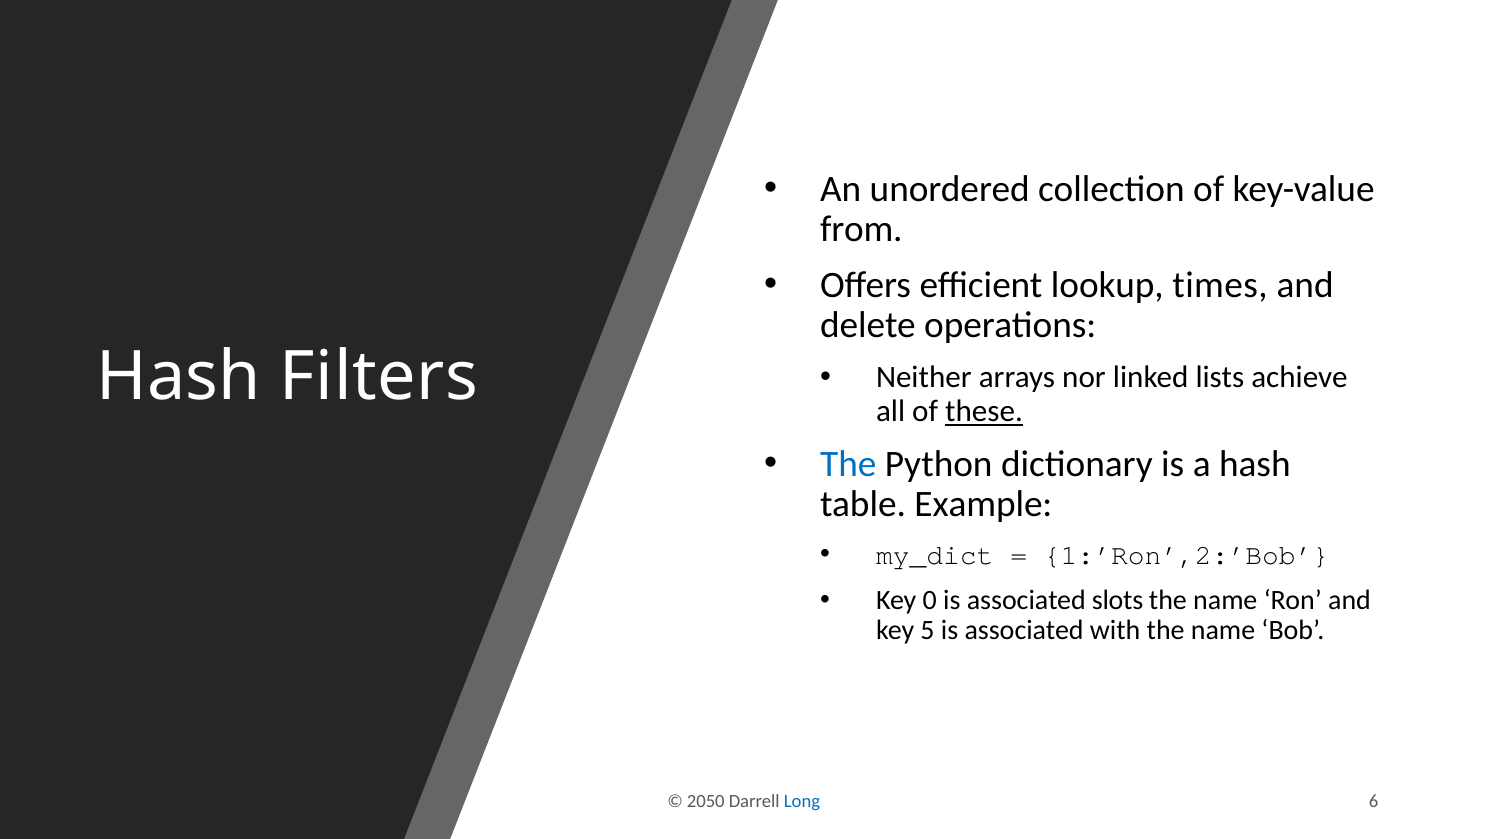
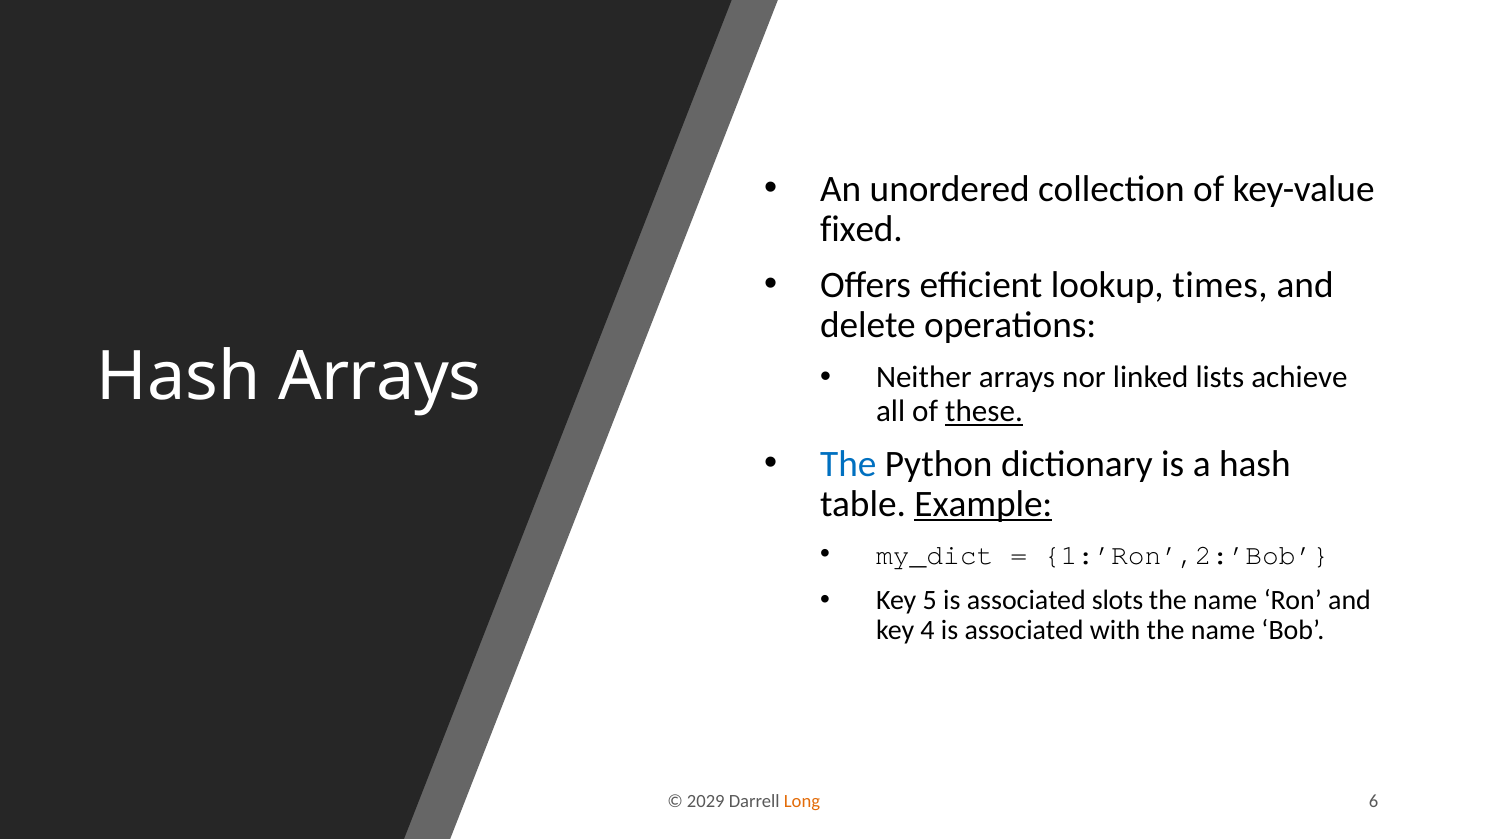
from: from -> fixed
Hash Filters: Filters -> Arrays
Example underline: none -> present
0: 0 -> 5
5: 5 -> 4
2050: 2050 -> 2029
Long colour: blue -> orange
